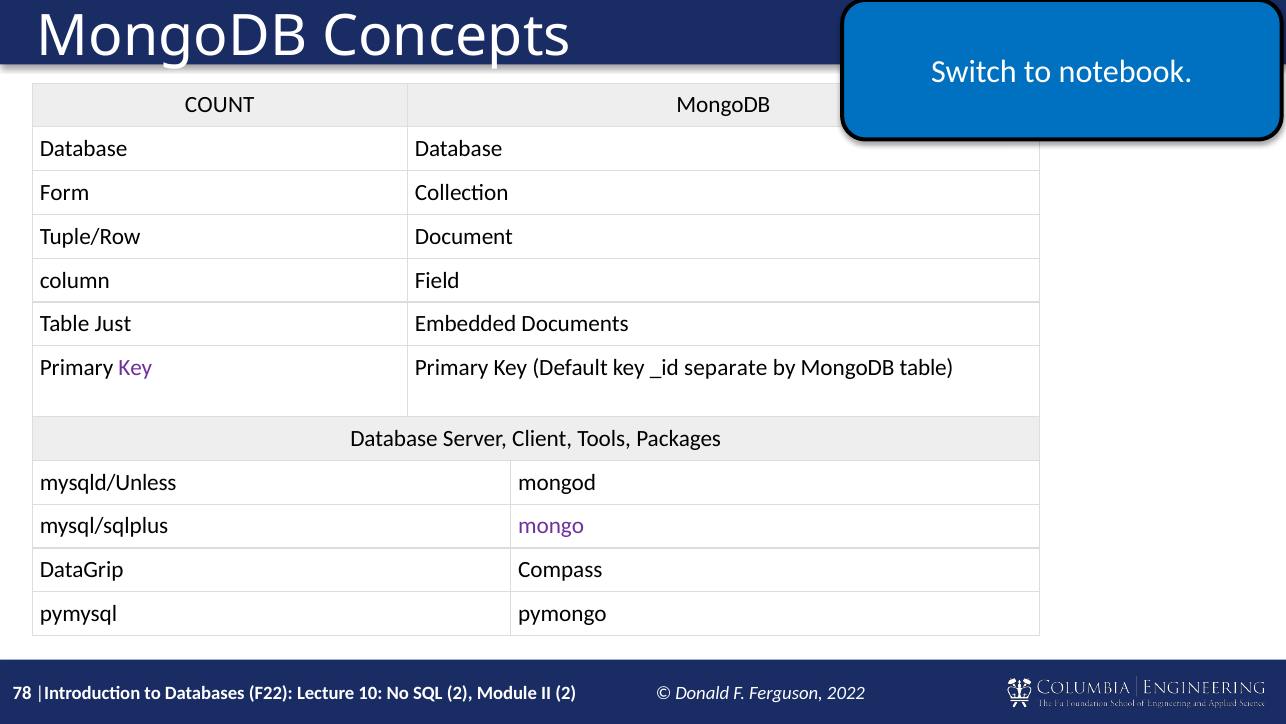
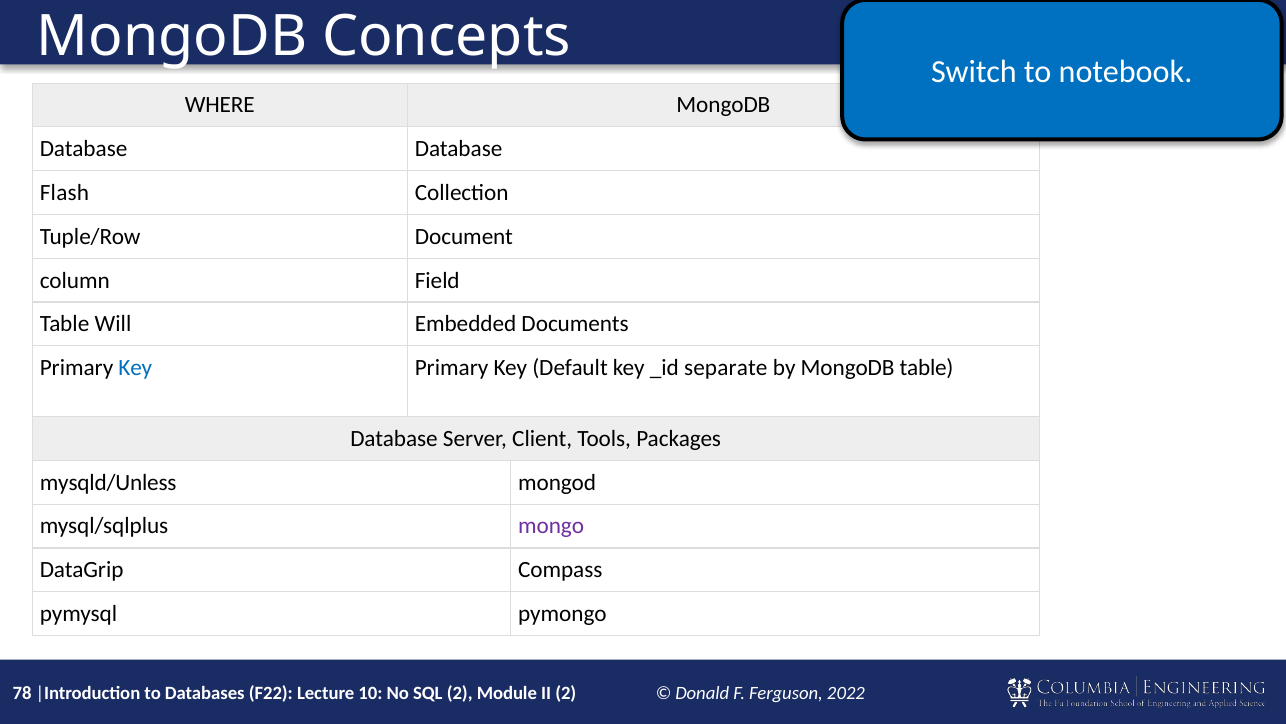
COUNT: COUNT -> WHERE
Form: Form -> Flash
Just: Just -> Will
Key at (135, 368) colour: purple -> blue
